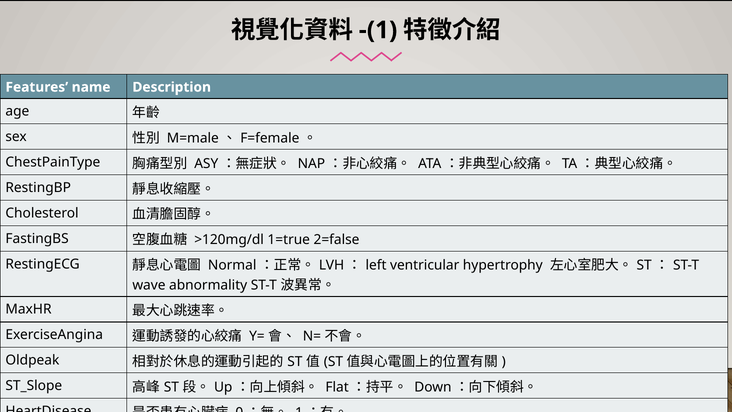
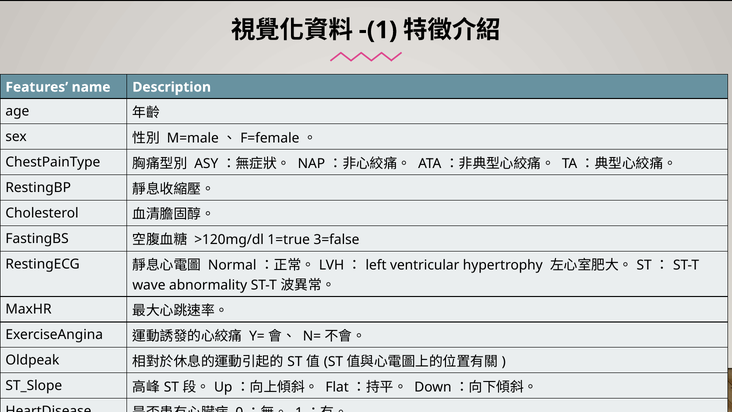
2=false: 2=false -> 3=false
